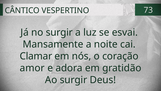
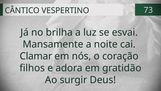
no surgir: surgir -> brilha
amor: amor -> filhos
